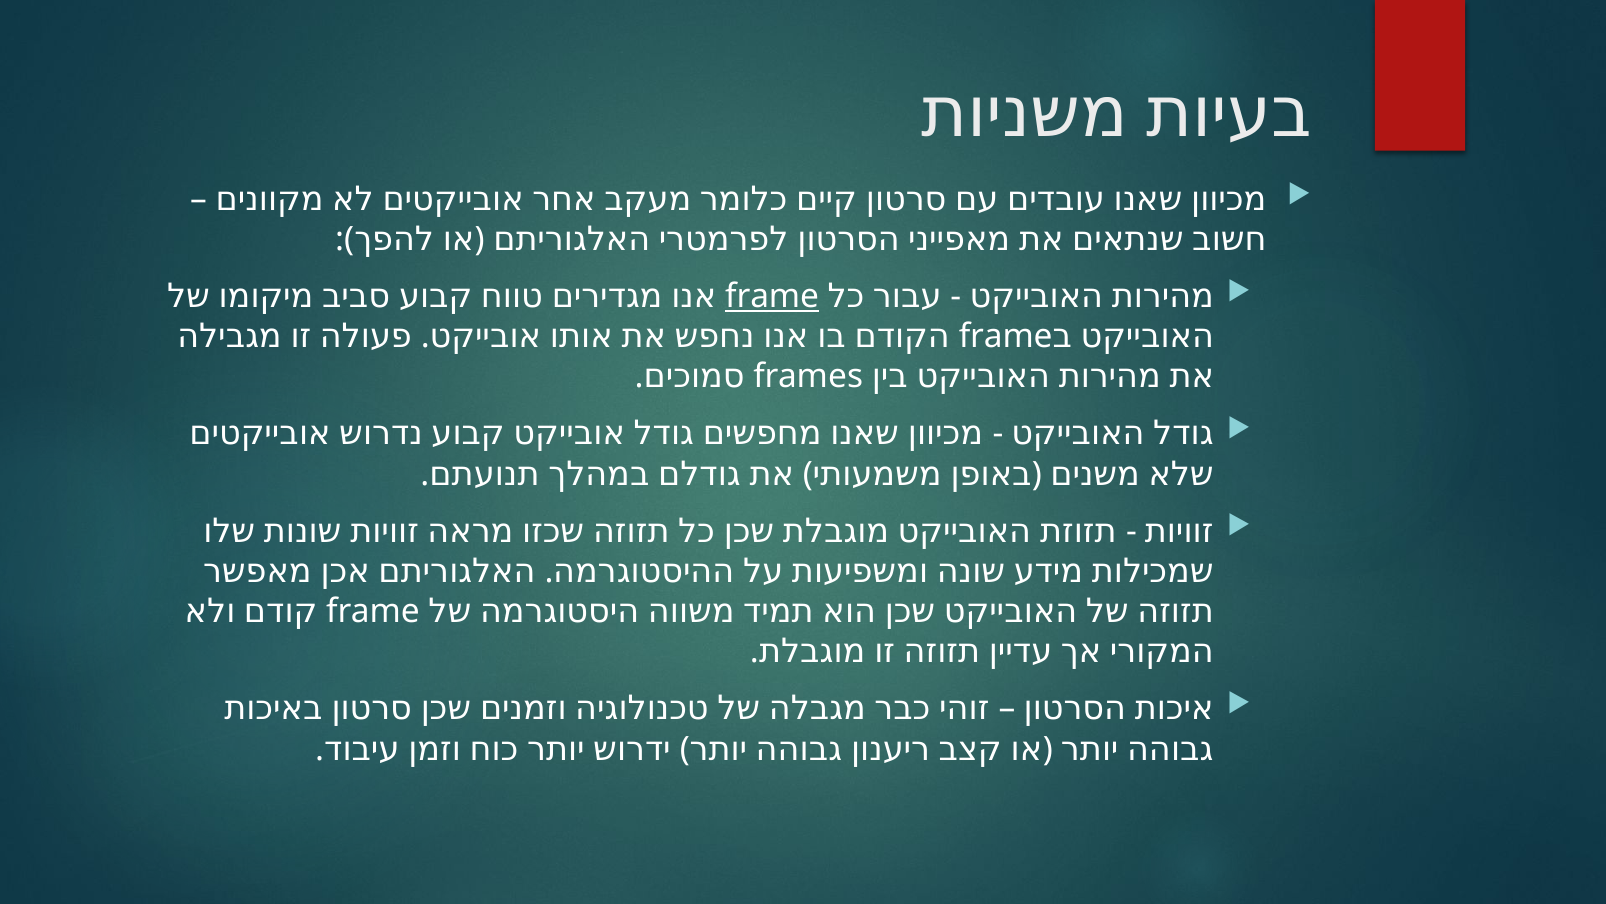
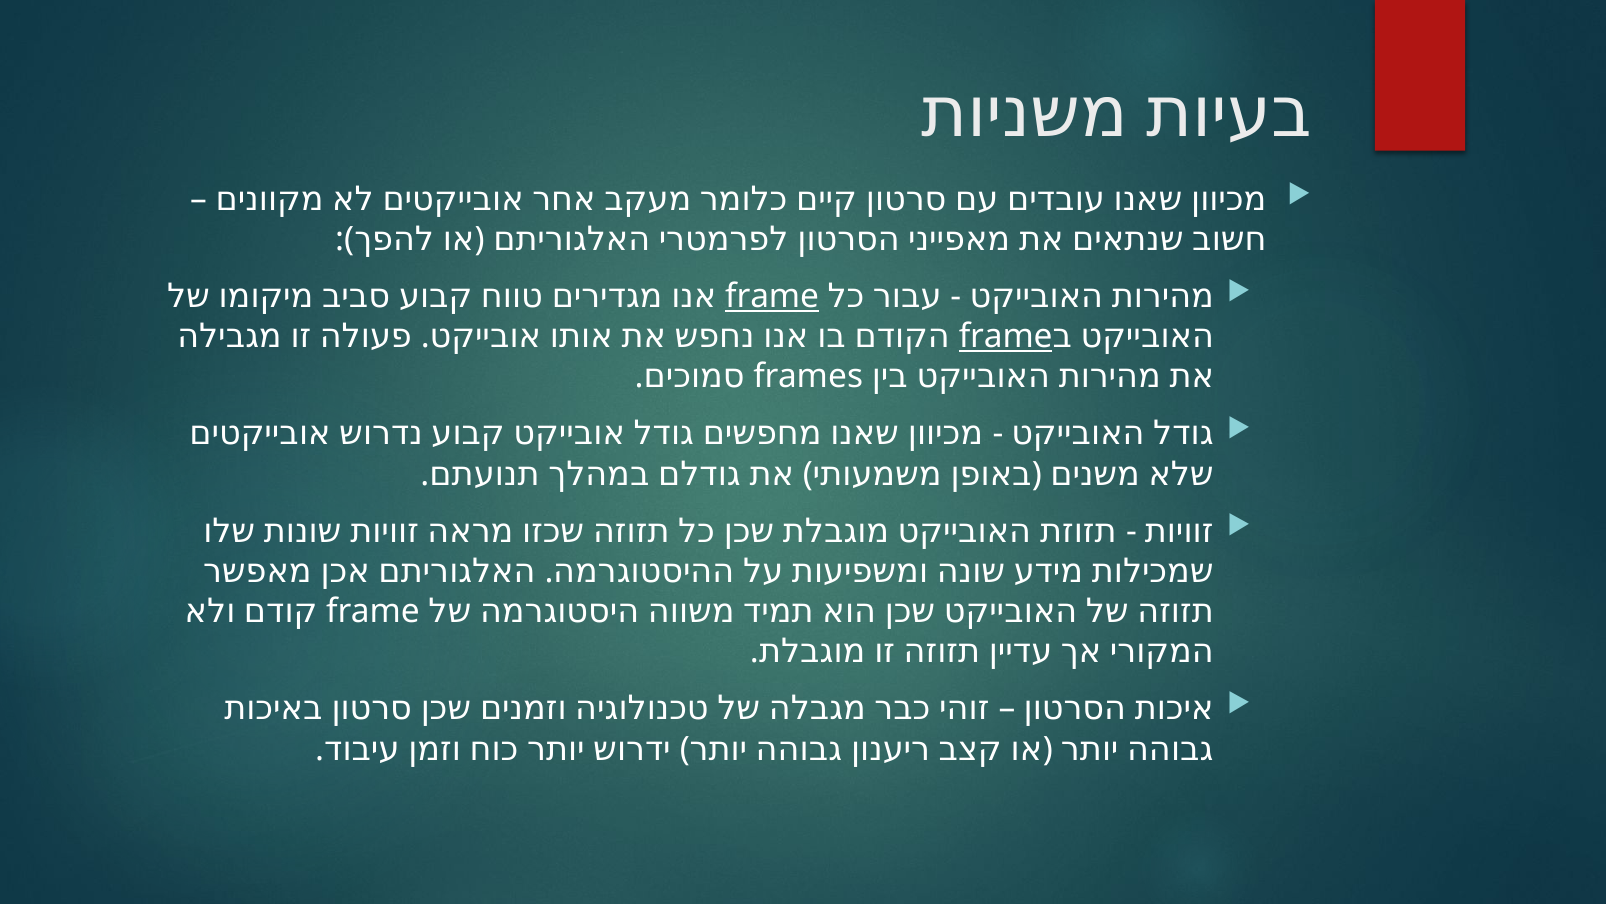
frame at (1006, 336) underline: none -> present
